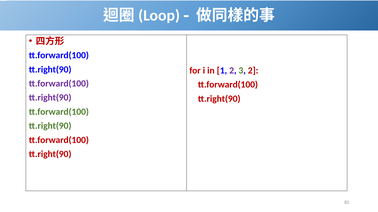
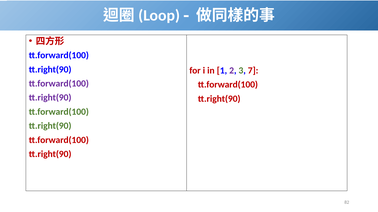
3 2: 2 -> 7
